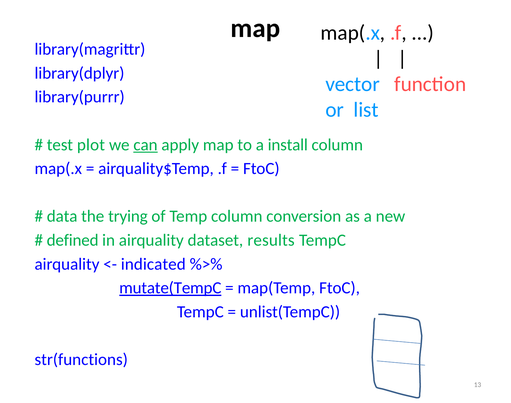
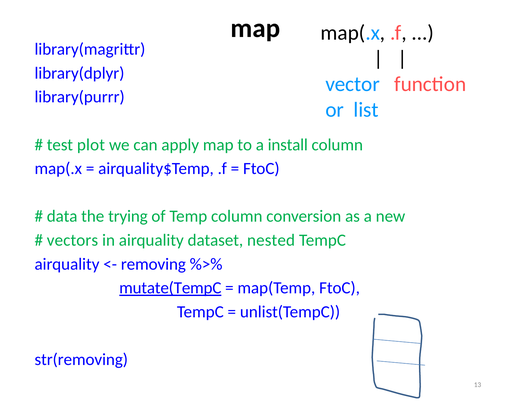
can underline: present -> none
defined: defined -> vectors
results: results -> nested
indicated: indicated -> removing
str(functions: str(functions -> str(removing
